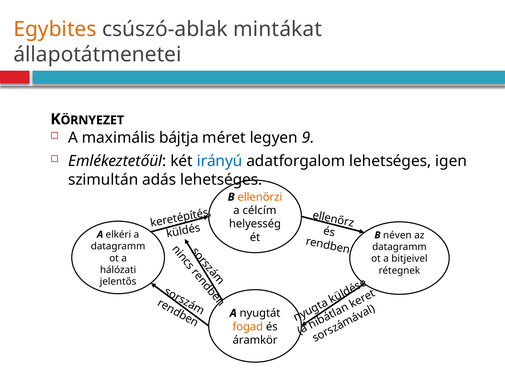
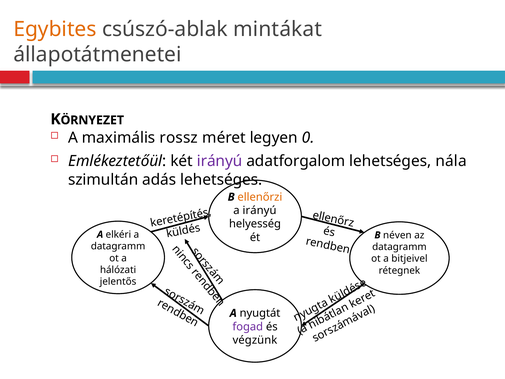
bájtja: bájtja -> rossz
9: 9 -> 0
irányú at (220, 161) colour: blue -> purple
igen: igen -> nála
a célcím: célcím -> irányú
fogad colour: orange -> purple
áramkör: áramkör -> végzünk
